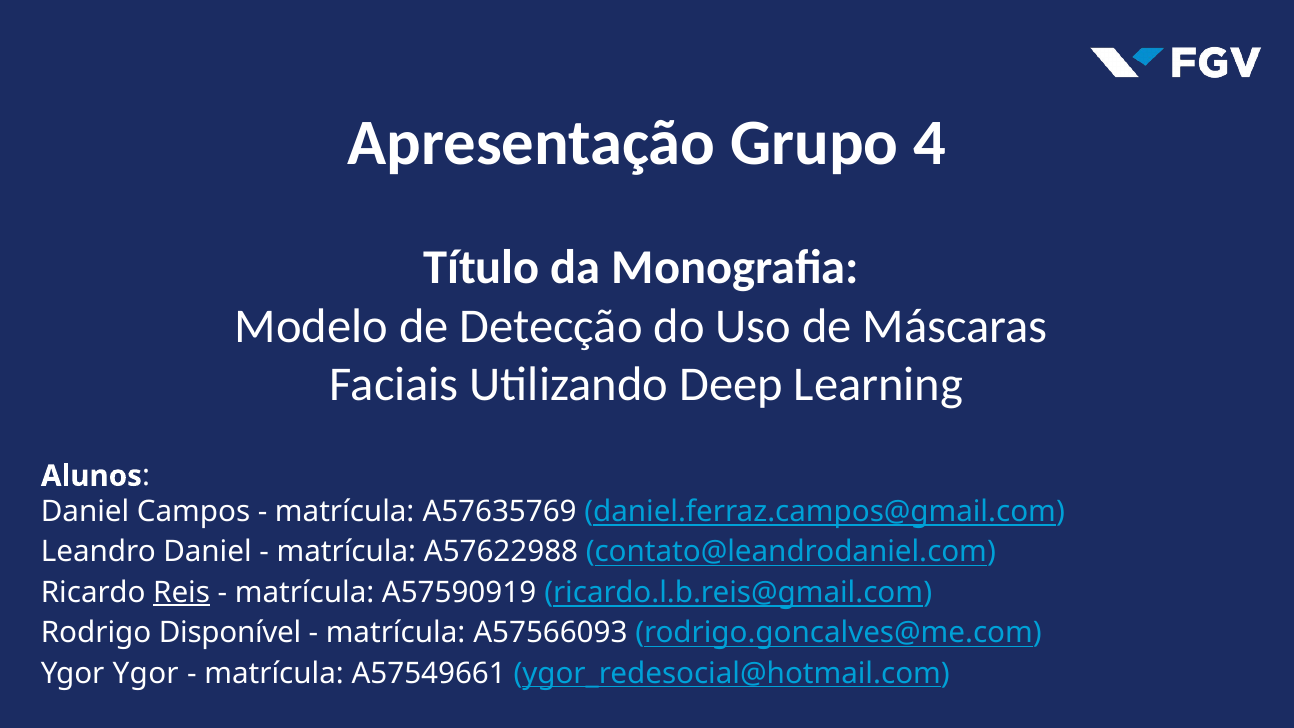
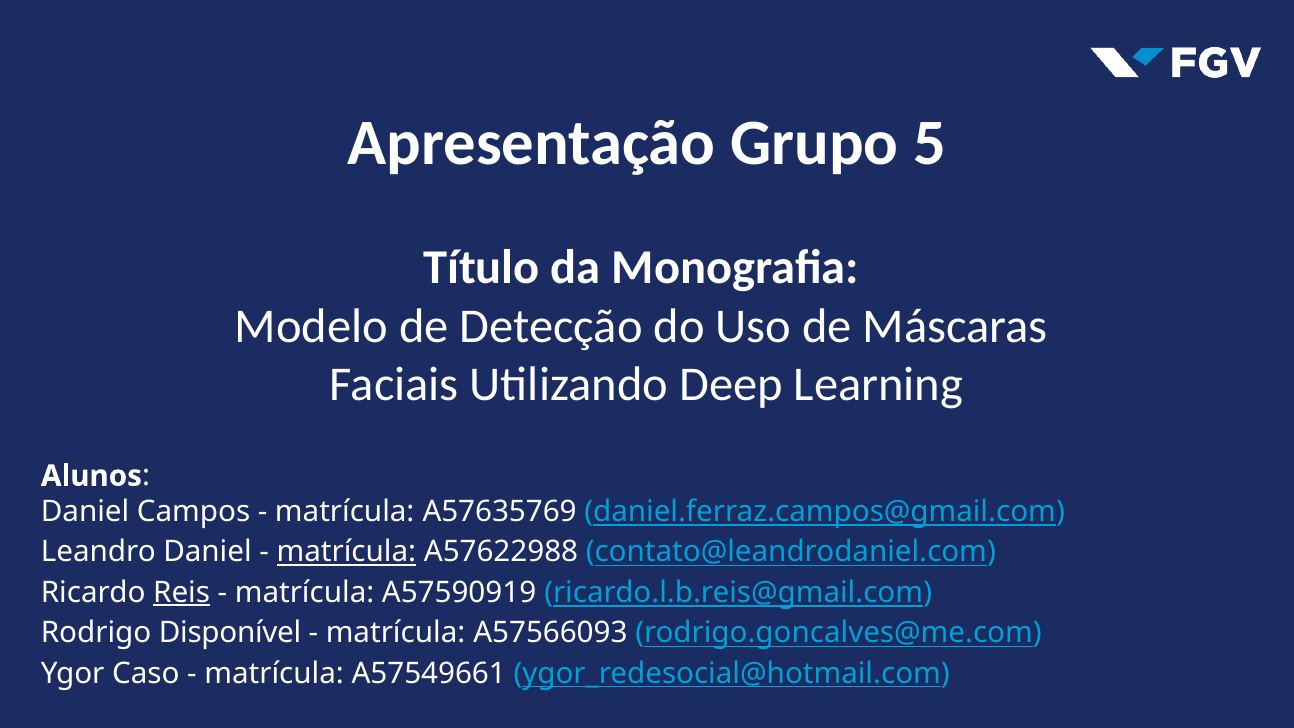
4: 4 -> 5
matrícula at (346, 552) underline: none -> present
Ygor Ygor: Ygor -> Caso
